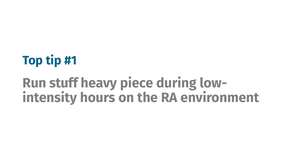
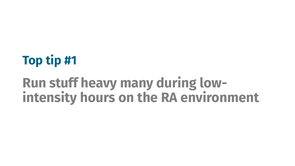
piece: piece -> many
